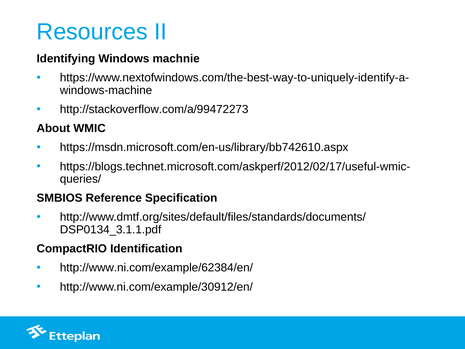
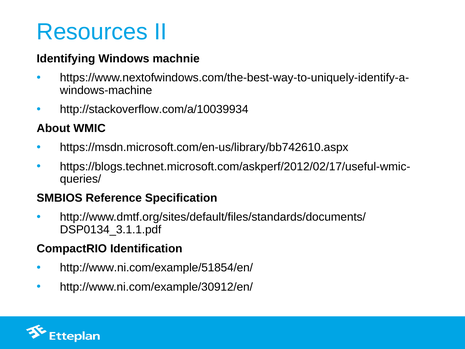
http://stackoverflow.com/a/99472273: http://stackoverflow.com/a/99472273 -> http://stackoverflow.com/a/10039934
http://www.ni.com/example/62384/en/: http://www.ni.com/example/62384/en/ -> http://www.ni.com/example/51854/en/
